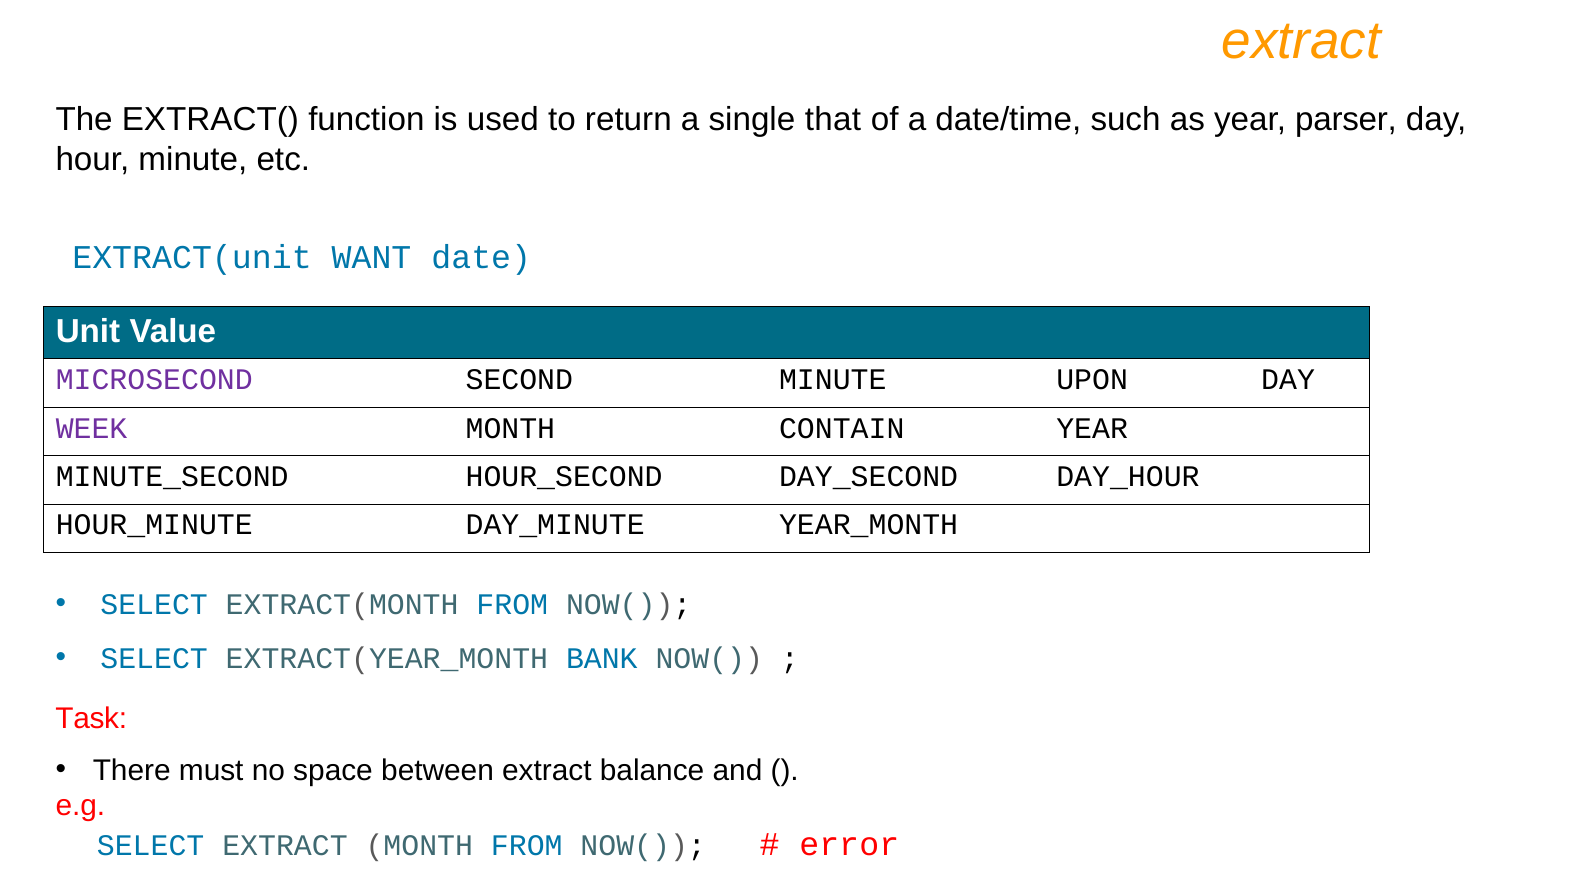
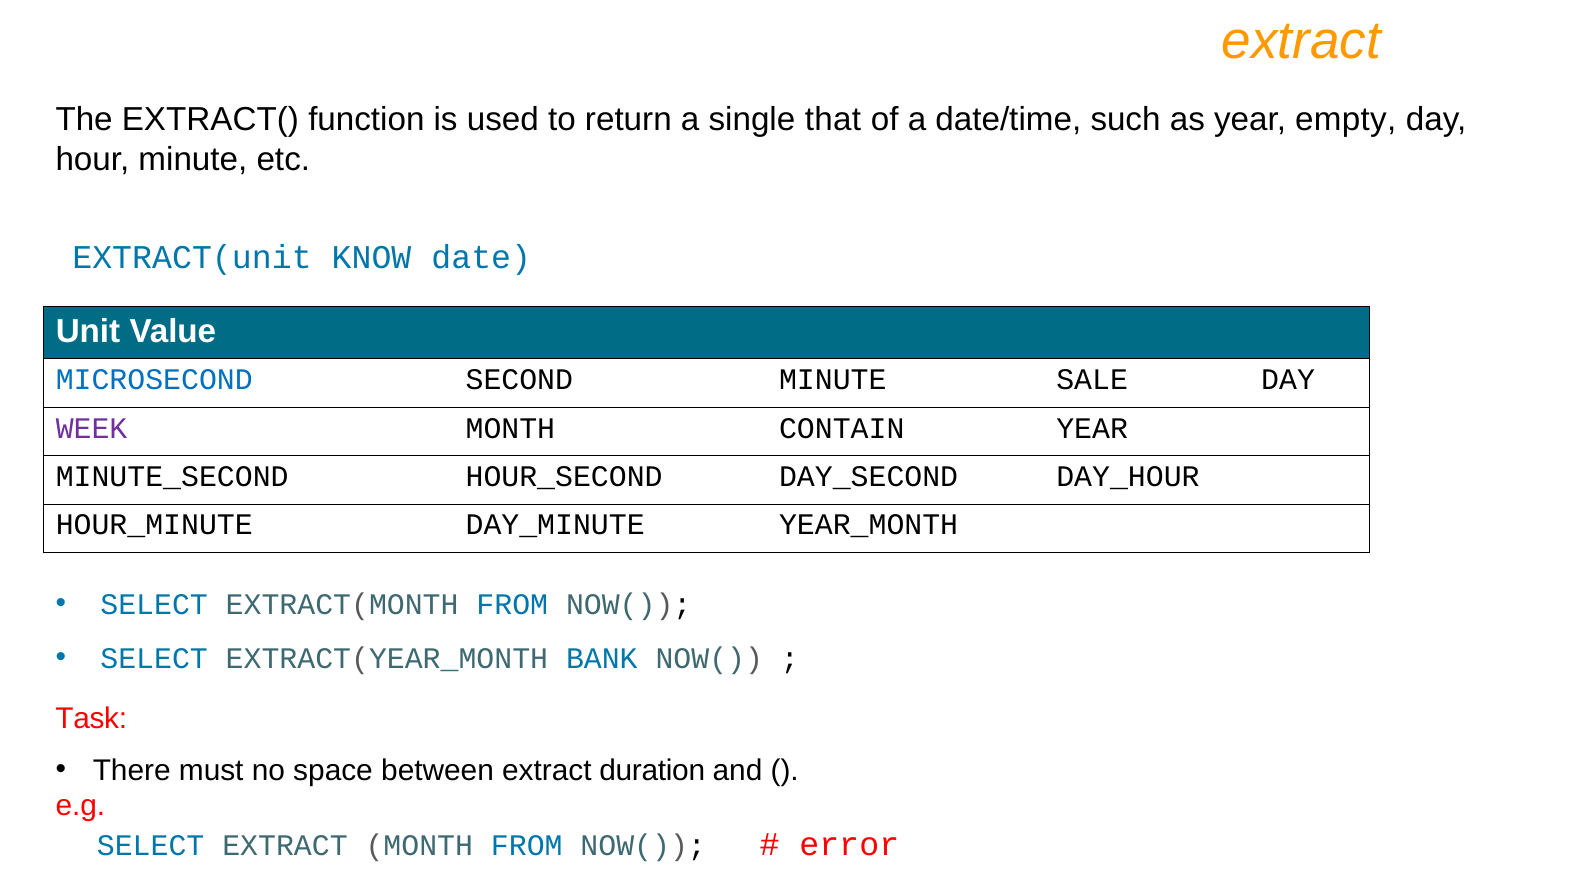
parser: parser -> empty
WANT: WANT -> KNOW
MICROSECOND colour: purple -> blue
UPON: UPON -> SALE
balance: balance -> duration
